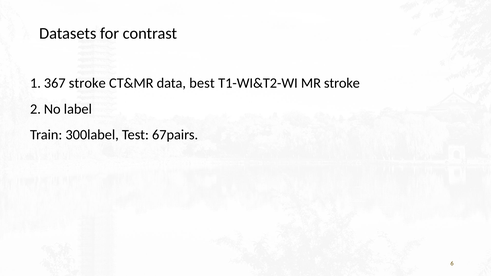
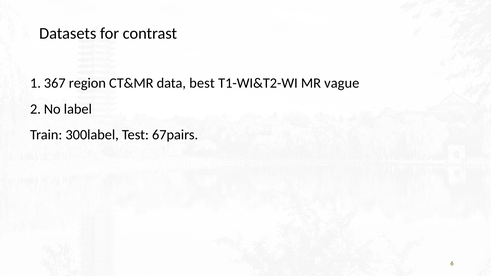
stroke at (87, 83): stroke -> region
MR stroke: stroke -> vague
